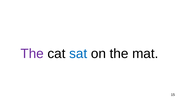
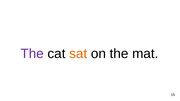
sat colour: blue -> orange
